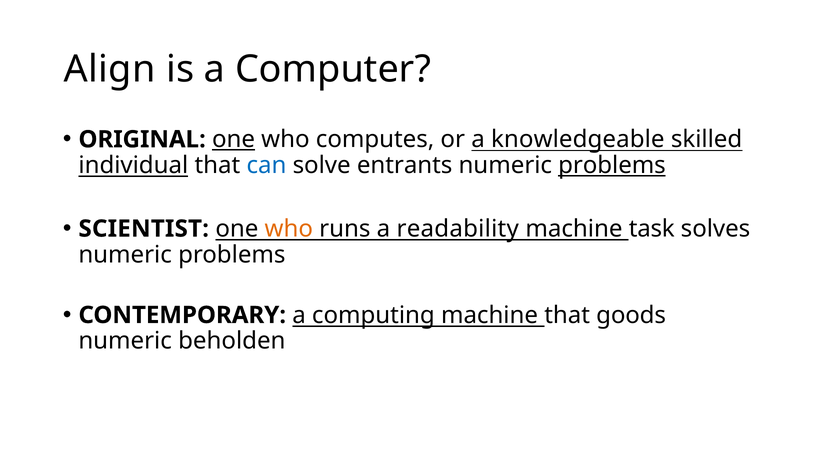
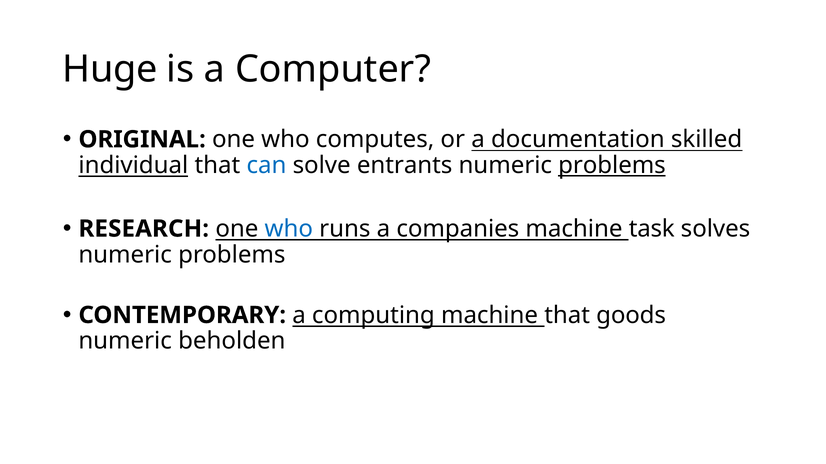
Align: Align -> Huge
one at (234, 140) underline: present -> none
knowledgeable: knowledgeable -> documentation
SCIENTIST: SCIENTIST -> RESEARCH
who at (289, 229) colour: orange -> blue
readability: readability -> companies
